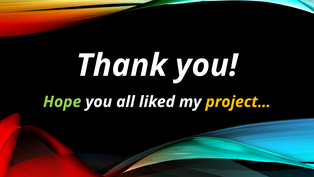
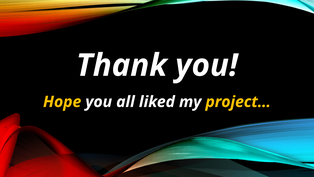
Hope colour: light green -> yellow
